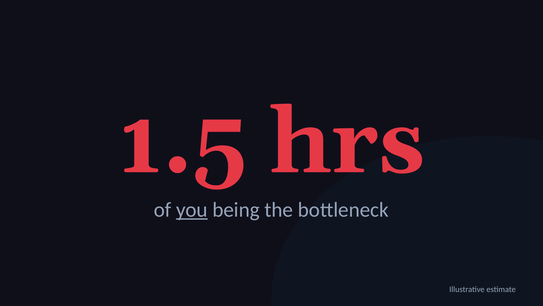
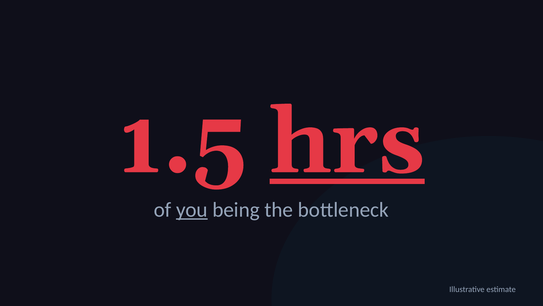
hrs underline: none -> present
